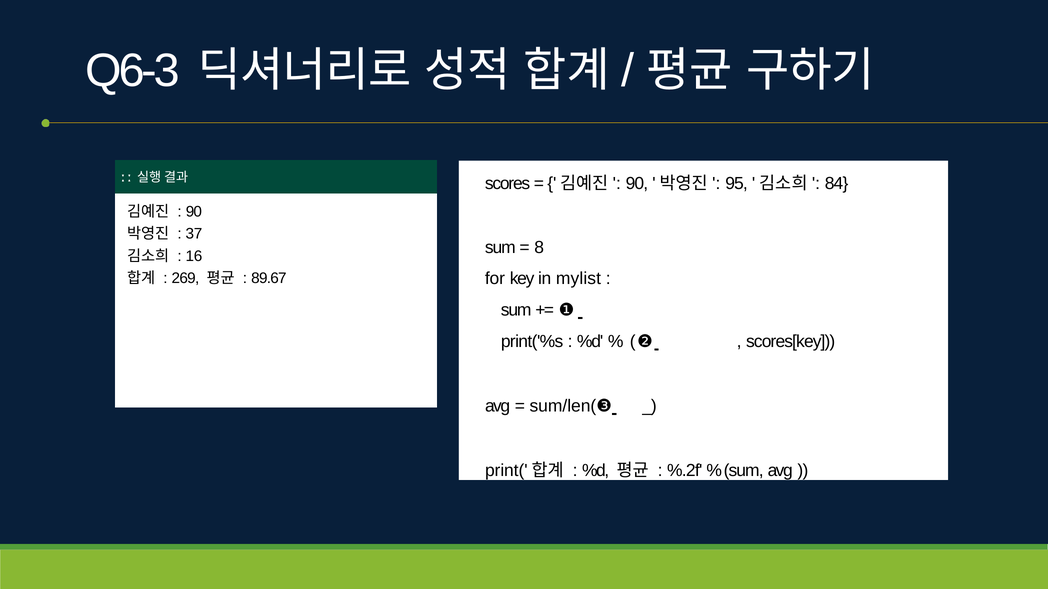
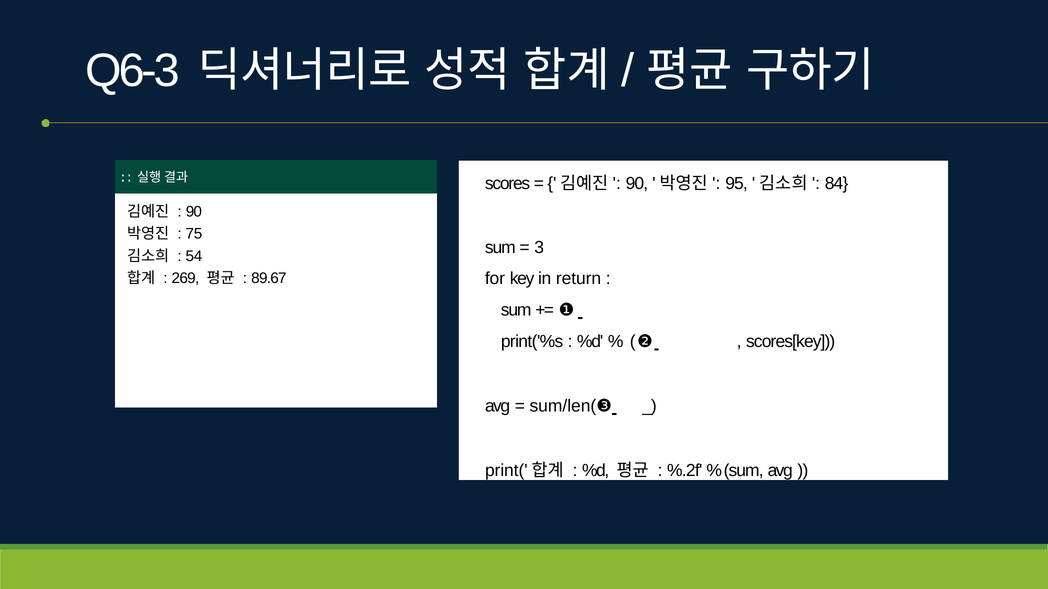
37: 37 -> 75
8: 8 -> 3
16: 16 -> 54
mylist: mylist -> return
